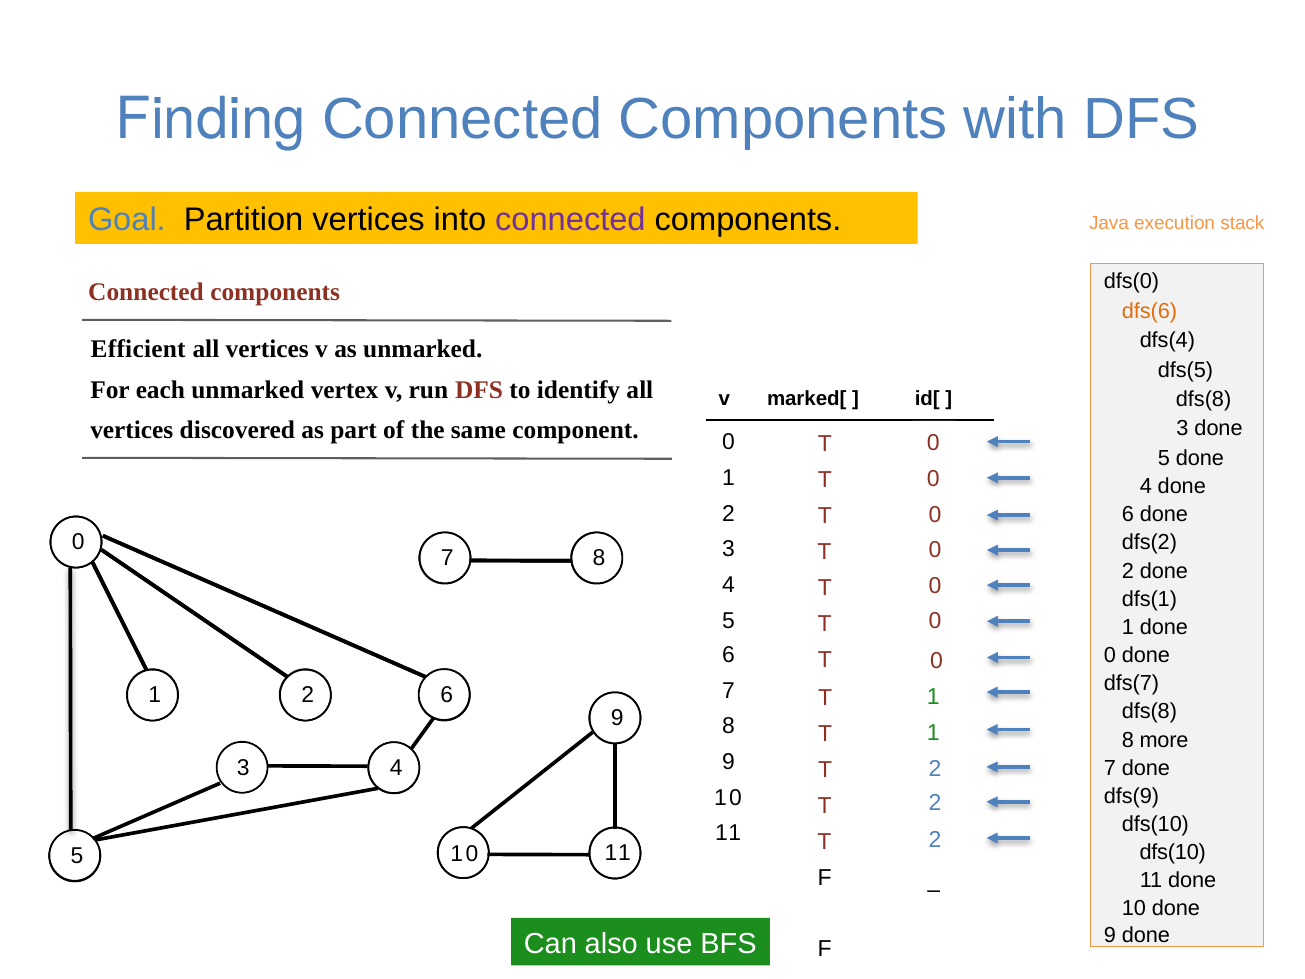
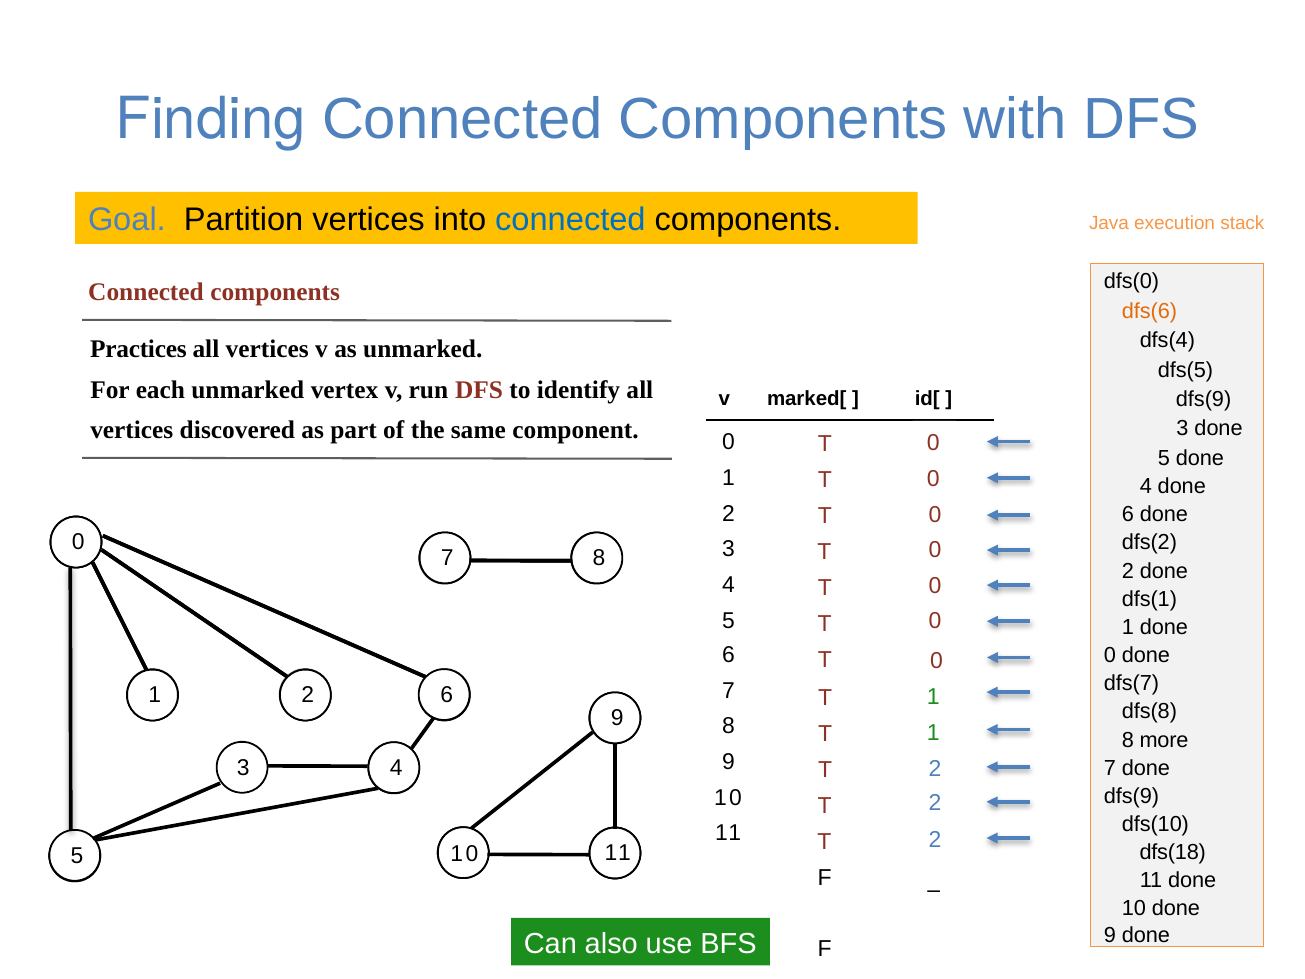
connected at (570, 220) colour: purple -> blue
Efficient: Efficient -> Practices
dfs(8 at (1204, 399): dfs(8 -> dfs(9
dfs(10 at (1173, 852): dfs(10 -> dfs(18
